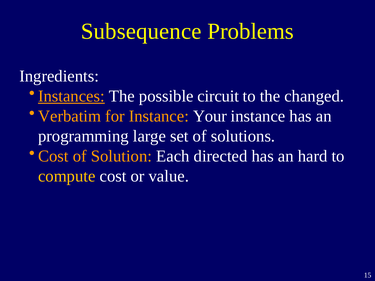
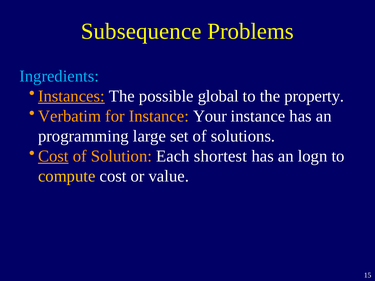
Ingredients colour: white -> light blue
circuit: circuit -> global
changed: changed -> property
Cost at (53, 156) underline: none -> present
directed: directed -> shortest
hard: hard -> logn
